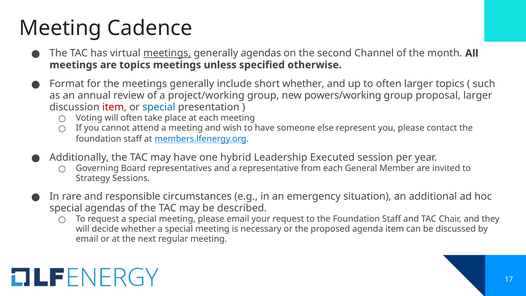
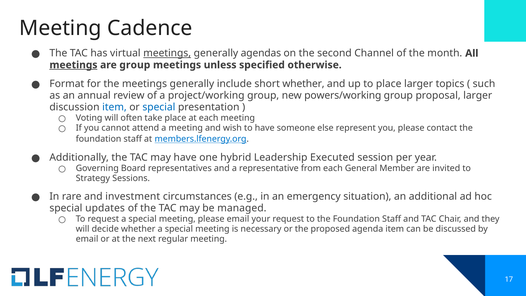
meetings at (73, 65) underline: none -> present
are topics: topics -> group
to often: often -> place
item at (114, 107) colour: red -> blue
responsible: responsible -> investment
special agendas: agendas -> updates
described: described -> managed
